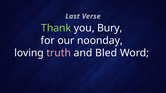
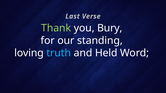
noonday: noonday -> standing
truth colour: pink -> light blue
Bled: Bled -> Held
